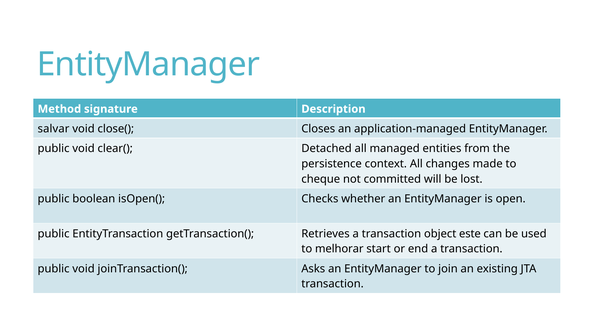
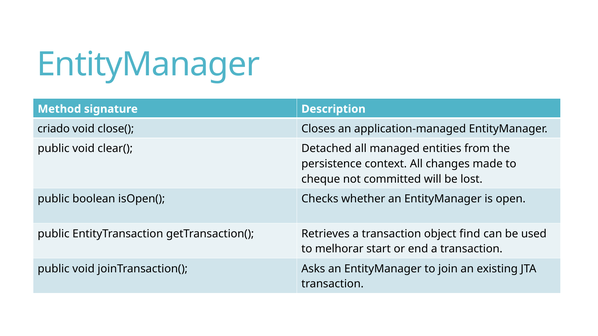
salvar: salvar -> criado
este: este -> find
